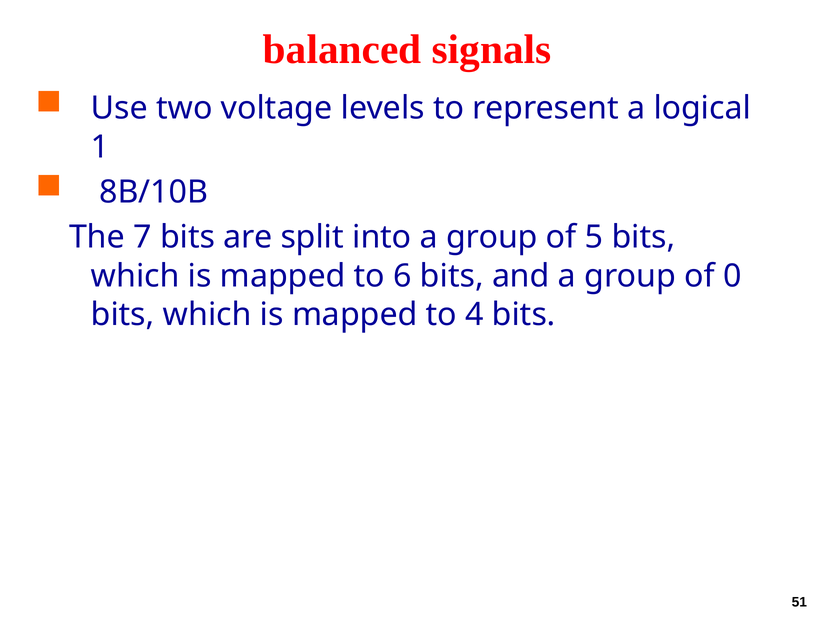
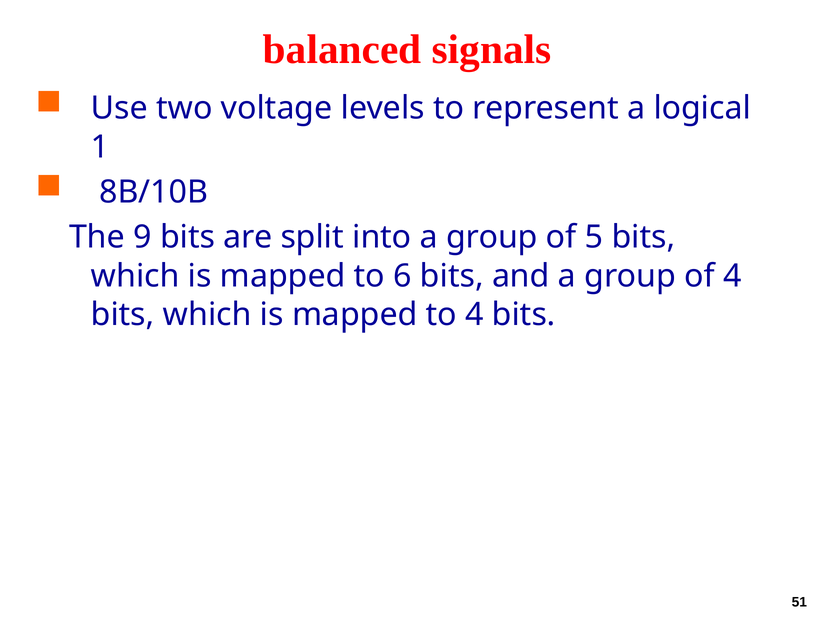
7: 7 -> 9
of 0: 0 -> 4
